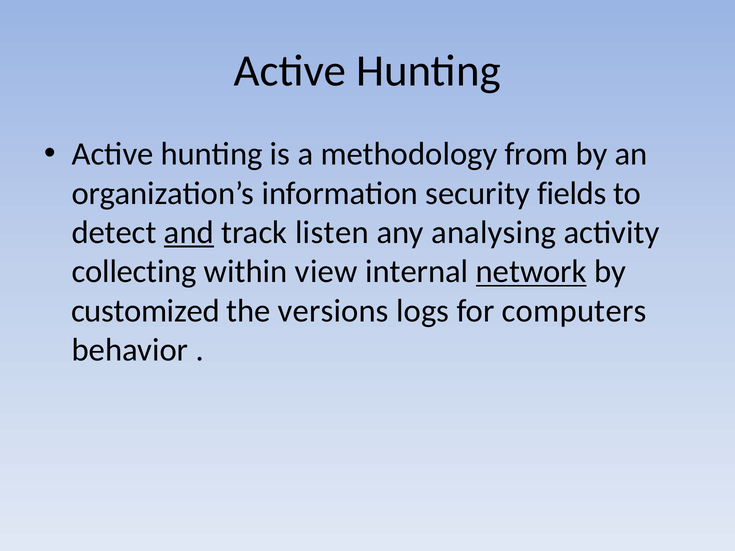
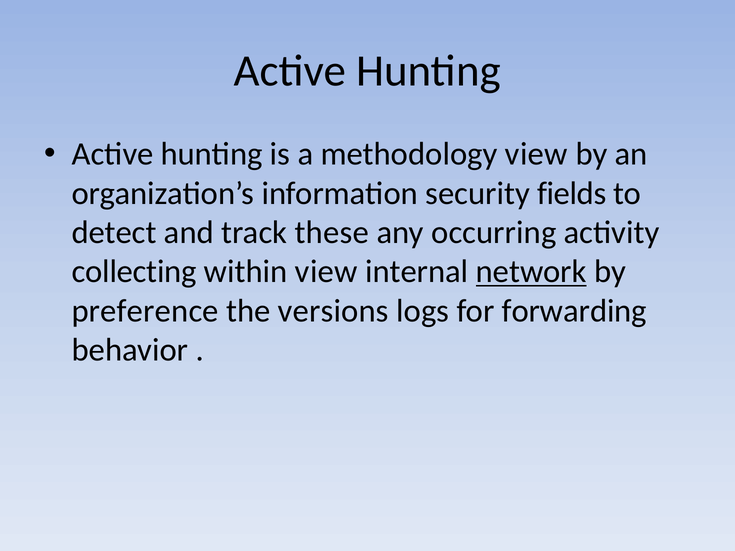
methodology from: from -> view
and underline: present -> none
listen: listen -> these
analysing: analysing -> occurring
customized: customized -> preference
computers: computers -> forwarding
